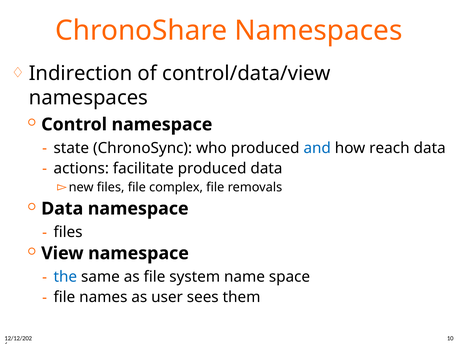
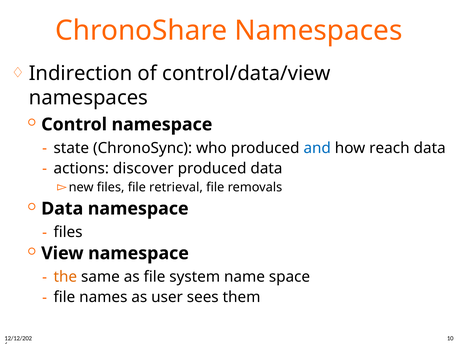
facilitate: facilitate -> discover
complex: complex -> retrieval
the colour: blue -> orange
